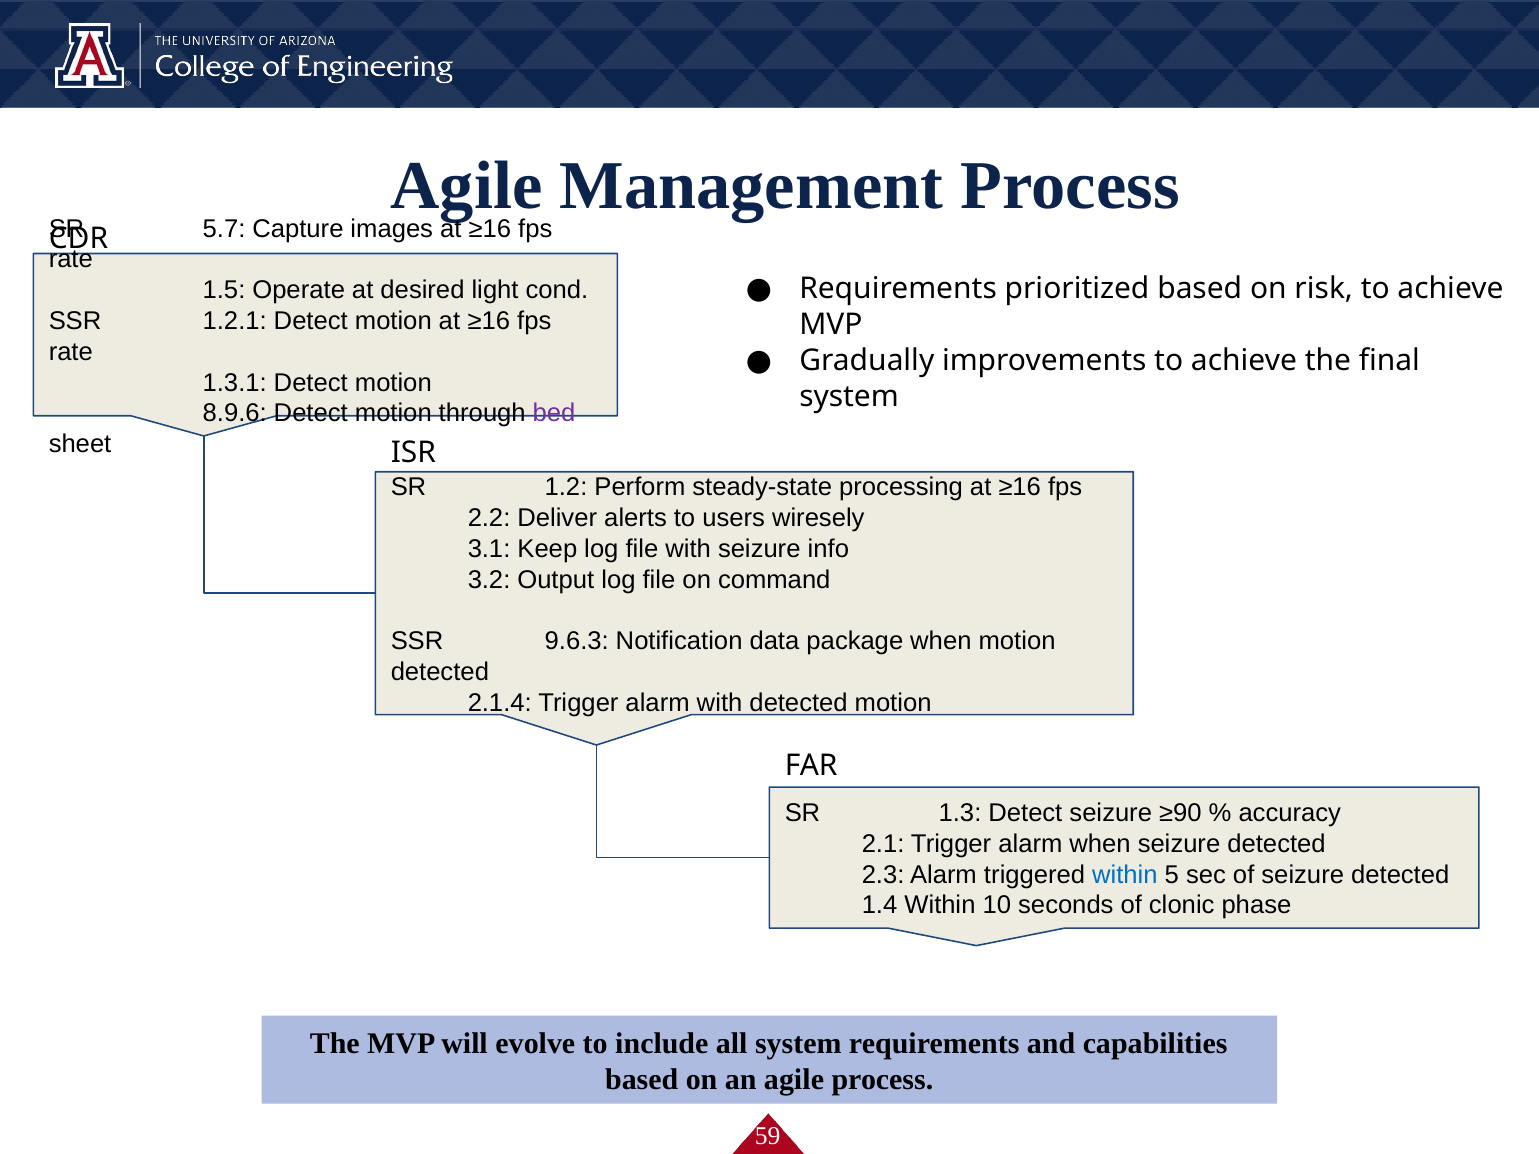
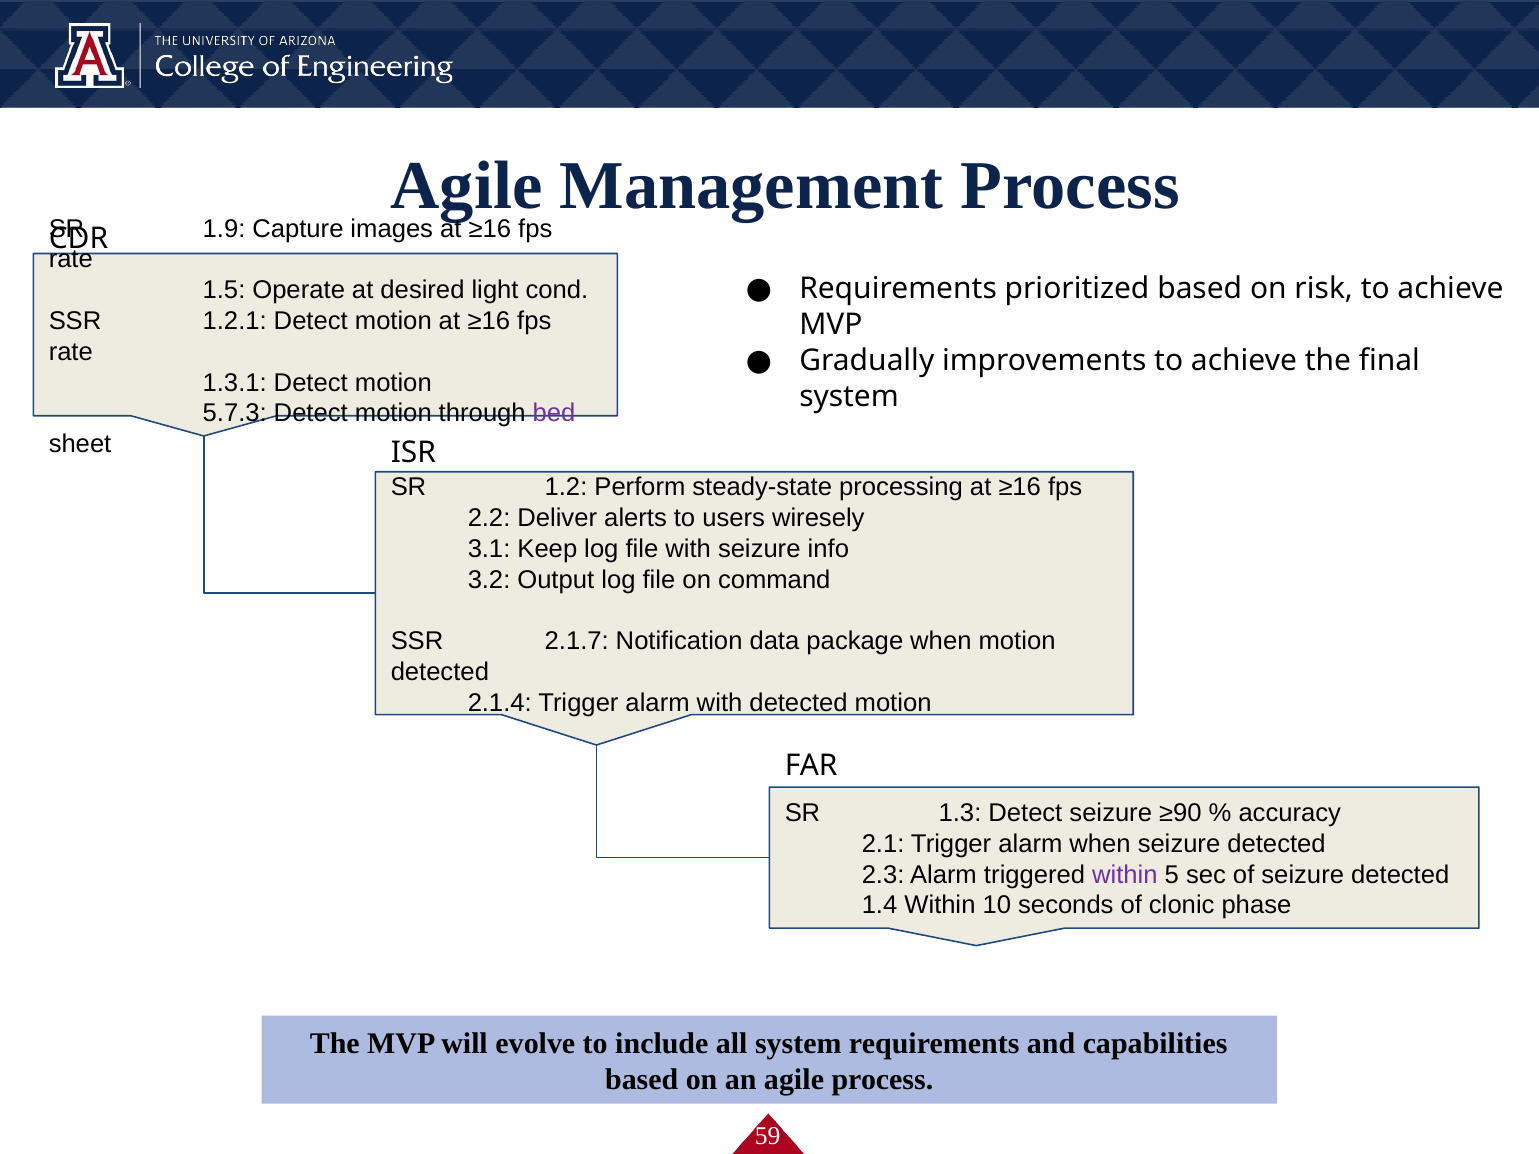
5.7: 5.7 -> 1.9
8.9.6: 8.9.6 -> 5.7.3
9.6.3: 9.6.3 -> 2.1.7
within at (1125, 875) colour: blue -> purple
